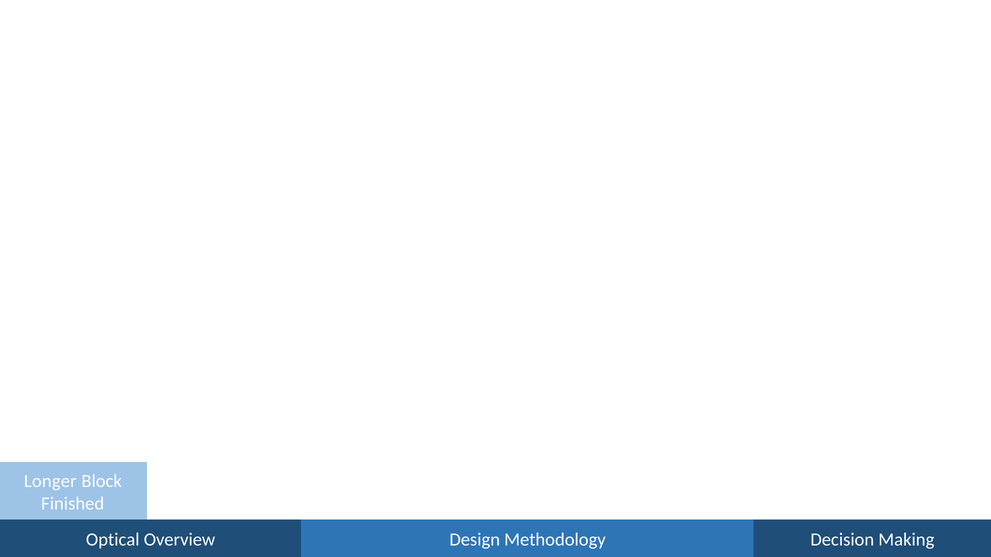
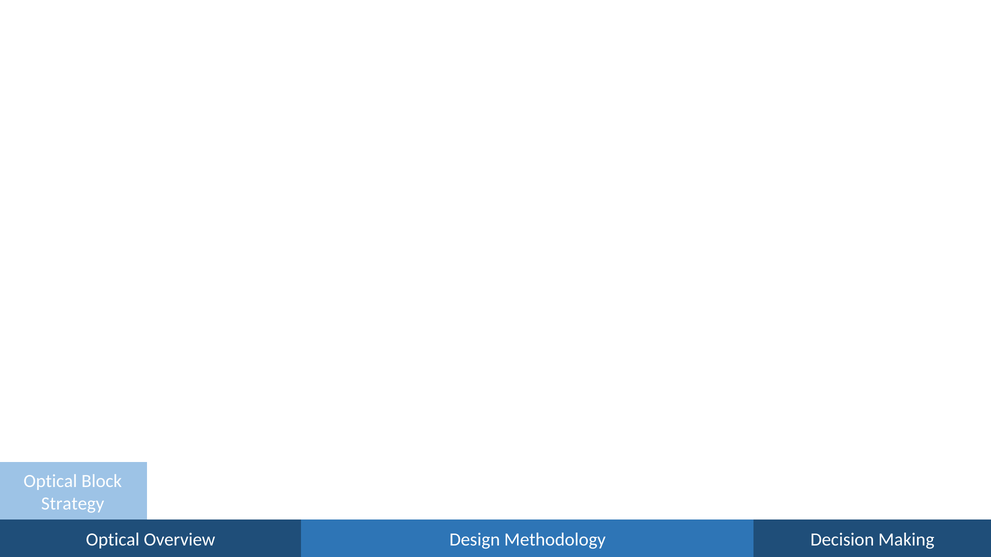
Longer at (50, 482): Longer -> Optical
Finished: Finished -> Strategy
